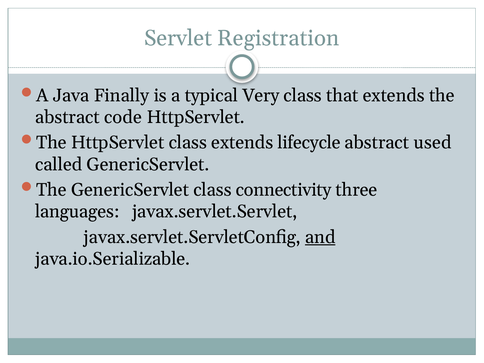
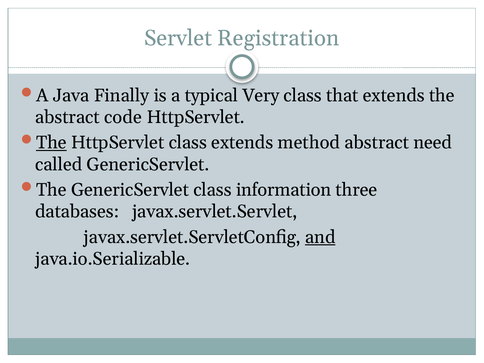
The at (51, 143) underline: none -> present
lifecycle: lifecycle -> method
used: used -> need
connectivity: connectivity -> information
languages: languages -> databases
